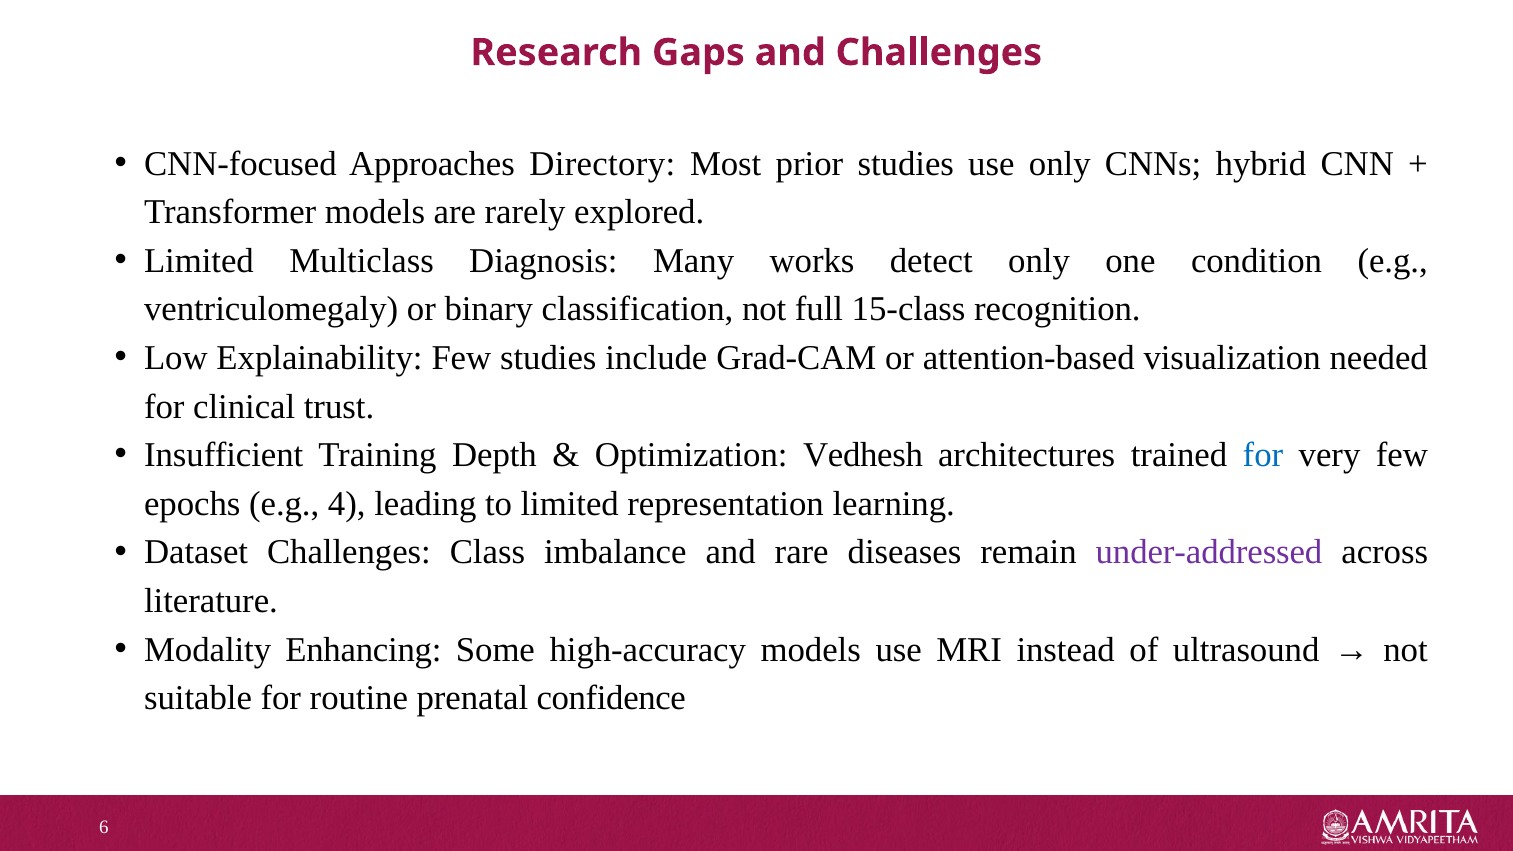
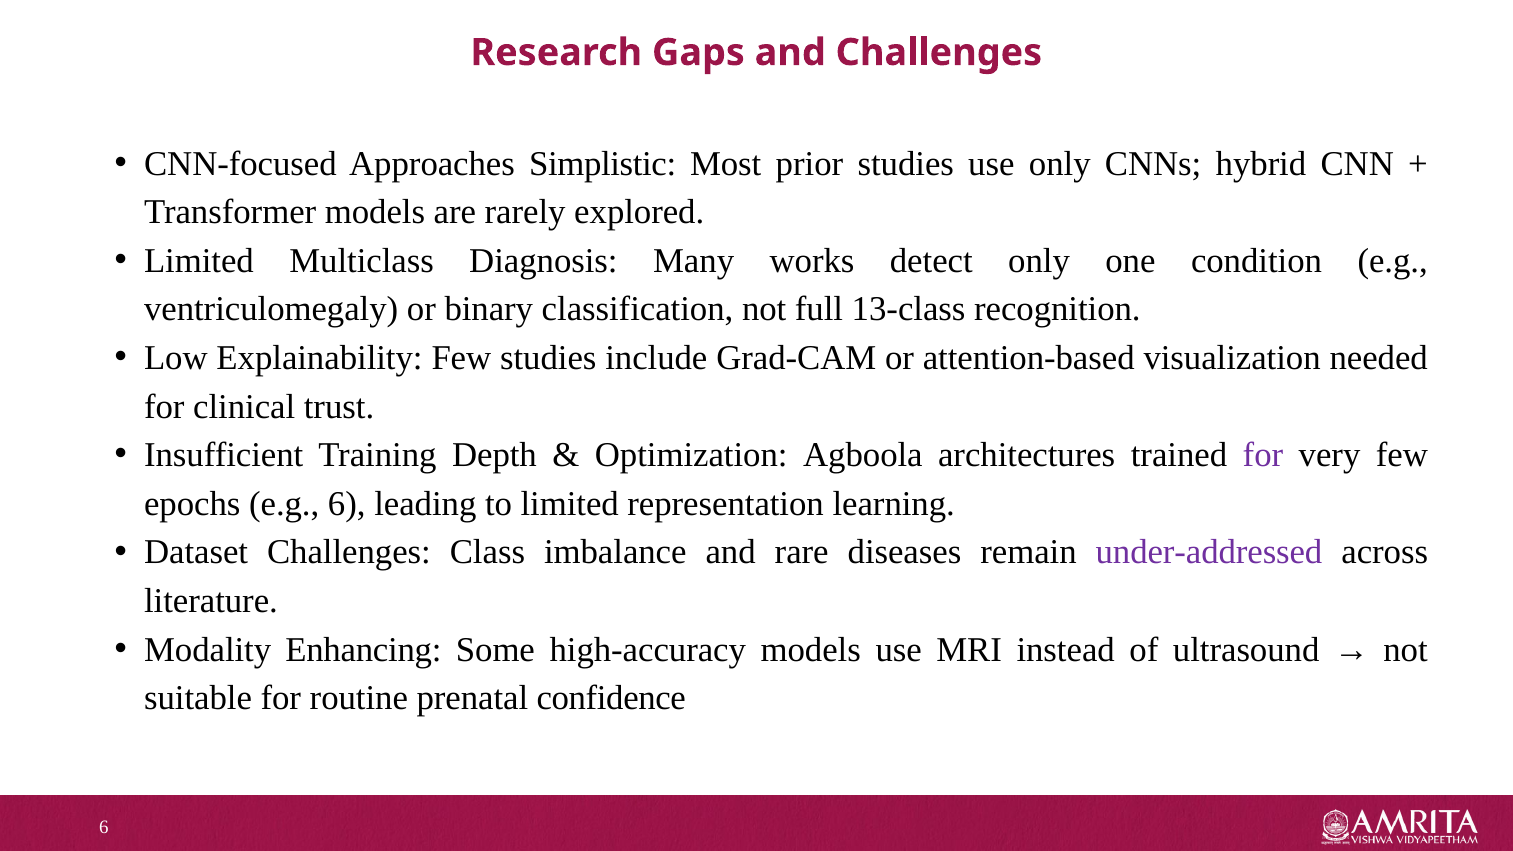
Directory: Directory -> Simplistic
15-class: 15-class -> 13-class
Vedhesh: Vedhesh -> Agboola
for at (1263, 455) colour: blue -> purple
e.g 4: 4 -> 6
